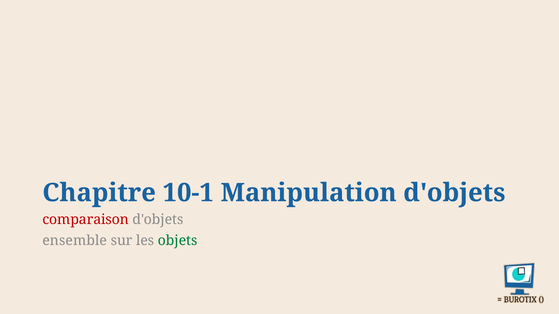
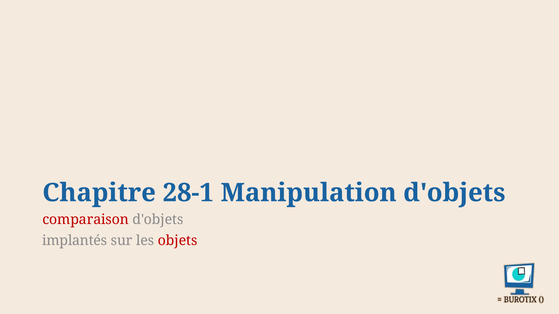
10-1: 10-1 -> 28-1
ensemble: ensemble -> implantés
objets colour: green -> red
